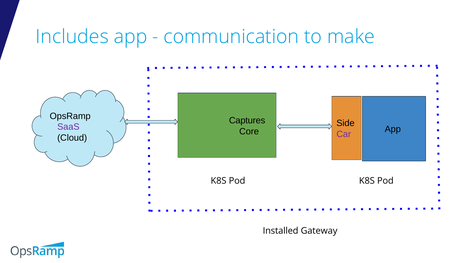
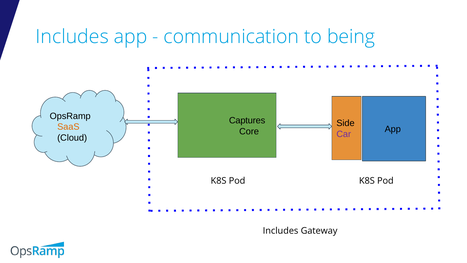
make: make -> being
SaaS colour: purple -> orange
Installed at (281, 230): Installed -> Includes
